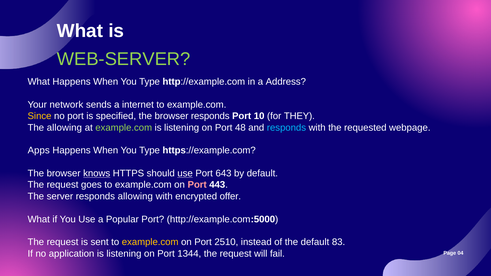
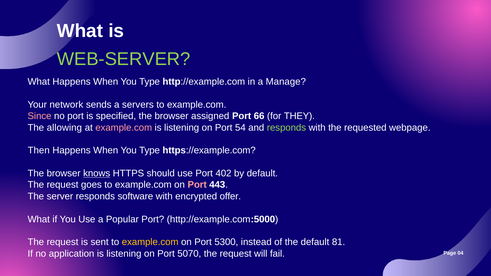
Address: Address -> Manage
internet: internet -> servers
Since colour: yellow -> pink
browser responds: responds -> assigned
10: 10 -> 66
example.com at (124, 128) colour: light green -> pink
48: 48 -> 54
responds at (286, 128) colour: light blue -> light green
Apps: Apps -> Then
use at (185, 174) underline: present -> none
643: 643 -> 402
responds allowing: allowing -> software
2510: 2510 -> 5300
83: 83 -> 81
1344: 1344 -> 5070
